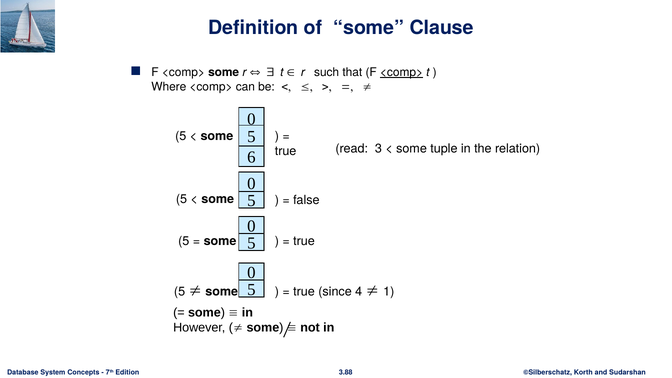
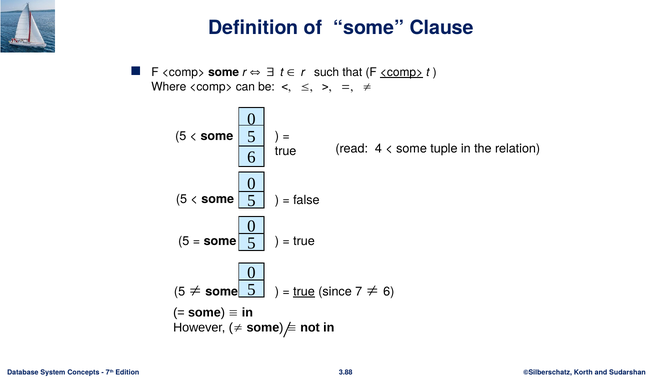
3: 3 -> 4
true at (304, 292) underline: none -> present
4: 4 -> 7
1 at (389, 292): 1 -> 6
